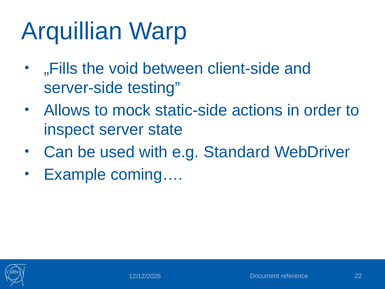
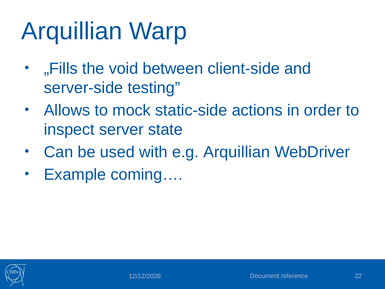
e.g Standard: Standard -> Arquillian
